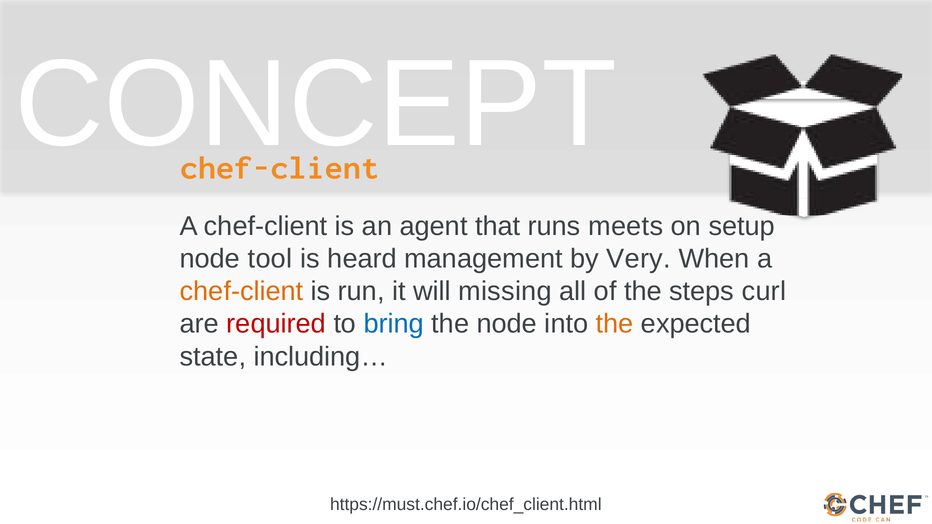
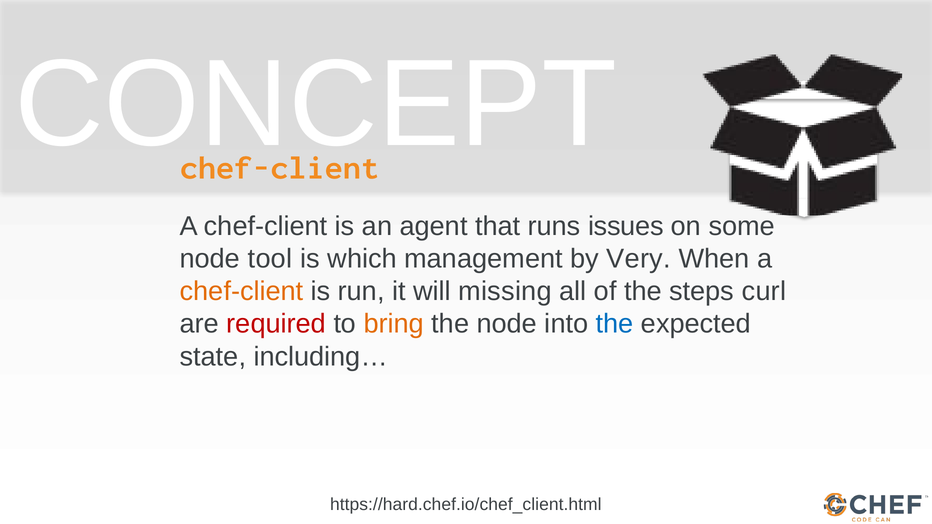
meets: meets -> issues
setup: setup -> some
heard: heard -> which
bring colour: blue -> orange
the at (615, 324) colour: orange -> blue
https://must.chef.io/chef_client.html: https://must.chef.io/chef_client.html -> https://hard.chef.io/chef_client.html
